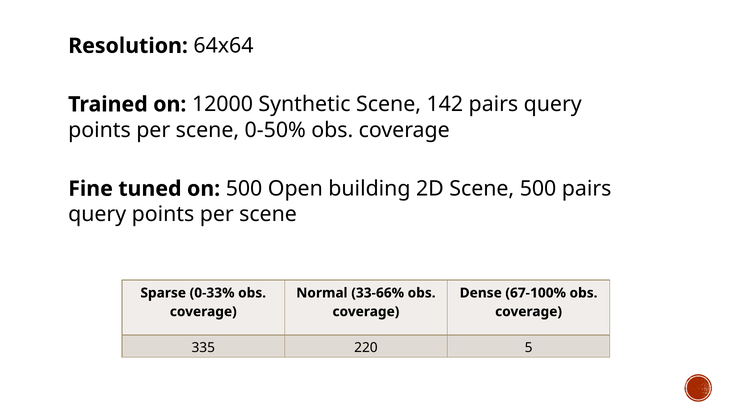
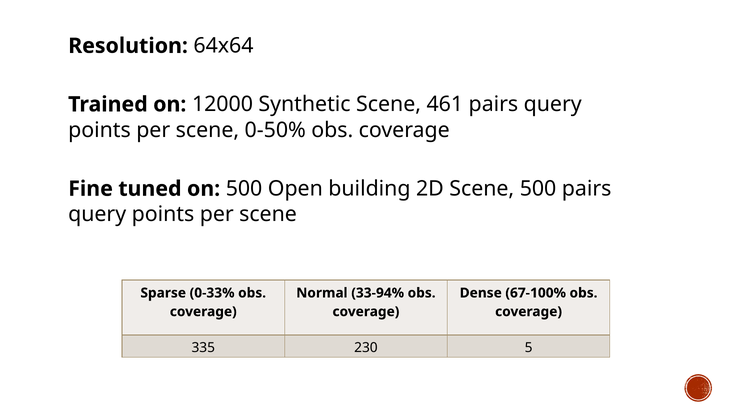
142: 142 -> 461
33-66%: 33-66% -> 33-94%
220: 220 -> 230
